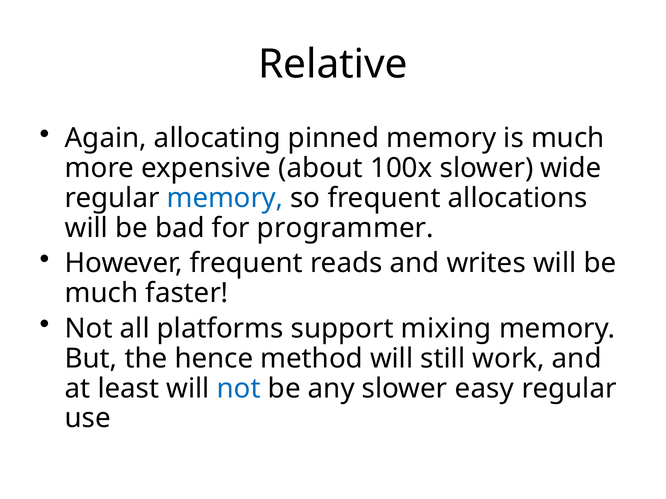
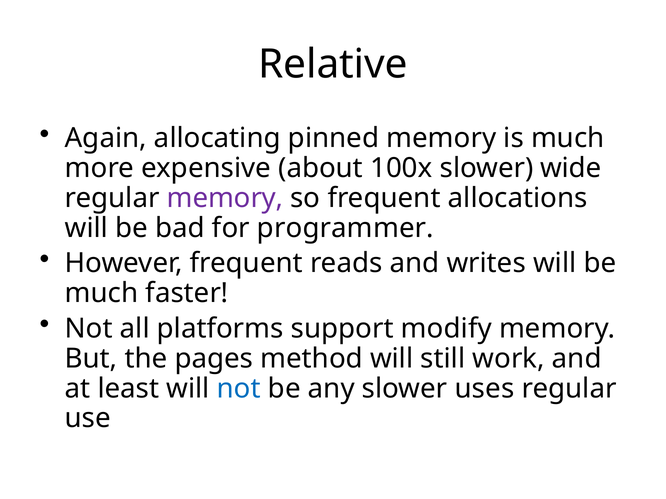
memory at (225, 198) colour: blue -> purple
mixing: mixing -> modify
hence: hence -> pages
easy: easy -> uses
